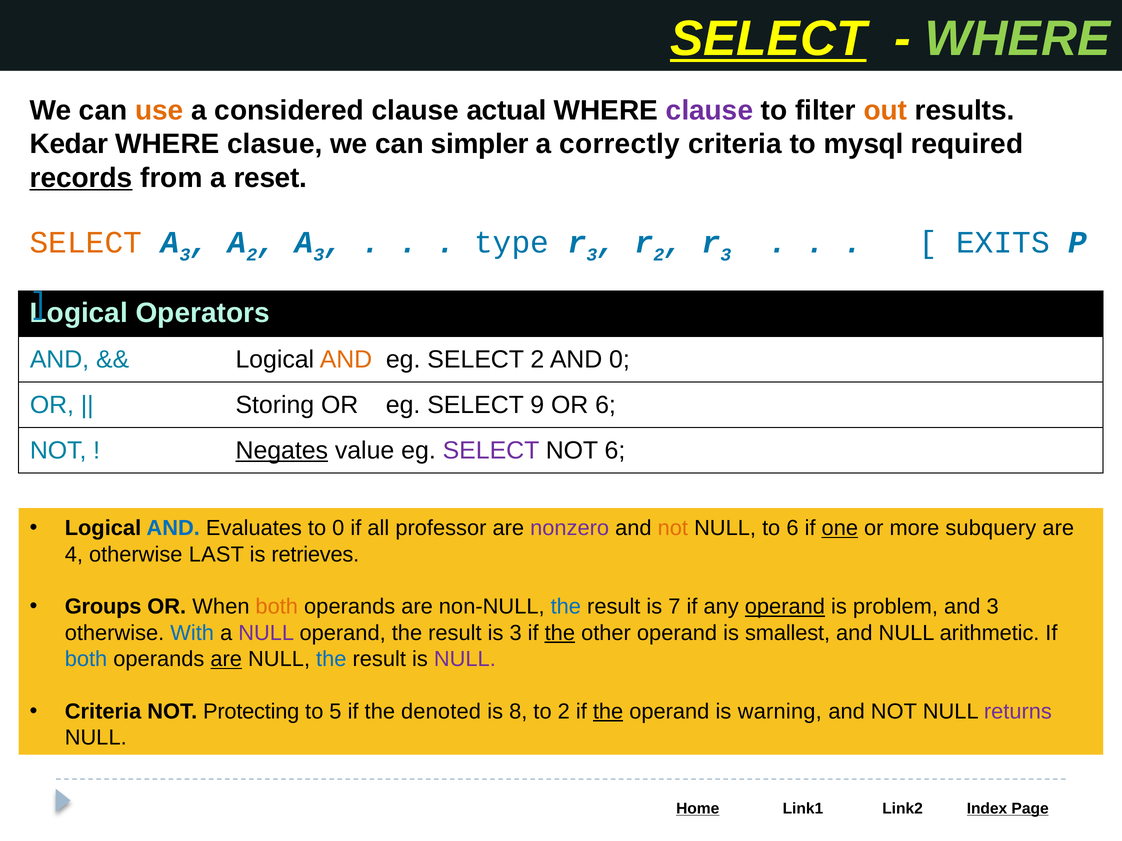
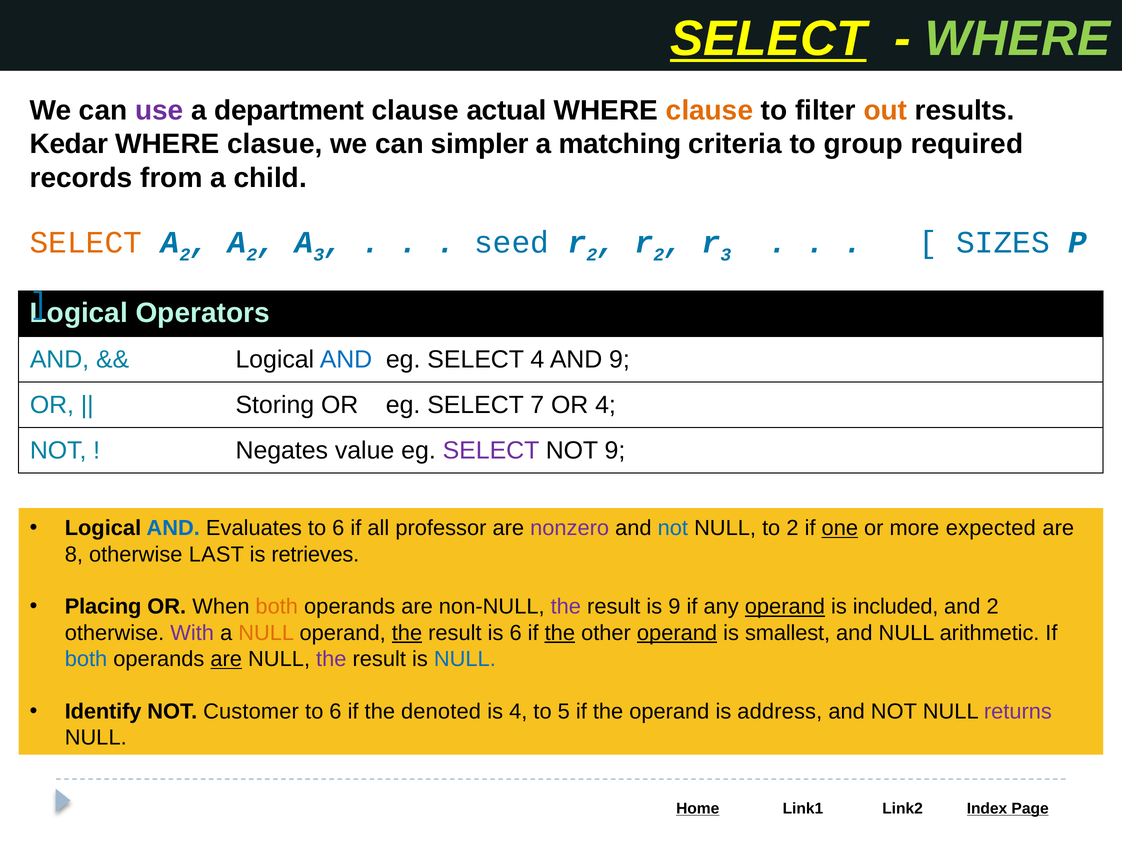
use colour: orange -> purple
considered: considered -> department
clause at (710, 111) colour: purple -> orange
correctly: correctly -> matching
mysql: mysql -> group
records underline: present -> none
reset: reset -> child
3 at (185, 255): 3 -> 2
type: type -> seed
3 at (592, 255): 3 -> 2
EXITS: EXITS -> SIZES
AND at (346, 360) colour: orange -> blue
SELECT 2: 2 -> 4
AND 0: 0 -> 9
9: 9 -> 7
OR 6: 6 -> 4
Negates underline: present -> none
NOT 6: 6 -> 9
Evaluates to 0: 0 -> 6
not at (673, 529) colour: orange -> blue
to 6: 6 -> 2
subquery: subquery -> expected
4: 4 -> 8
Groups: Groups -> Placing
the at (566, 607) colour: blue -> purple
is 7: 7 -> 9
problem: problem -> included
and 3: 3 -> 2
With colour: blue -> purple
NULL at (266, 633) colour: purple -> orange
the at (407, 633) underline: none -> present
is 3: 3 -> 6
operand at (677, 633) underline: none -> present
the at (331, 660) colour: blue -> purple
NULL at (465, 660) colour: purple -> blue
Criteria at (103, 712): Criteria -> Identify
Protecting: Protecting -> Customer
5 at (335, 712): 5 -> 6
is 8: 8 -> 4
to 2: 2 -> 5
the at (608, 712) underline: present -> none
warning: warning -> address
